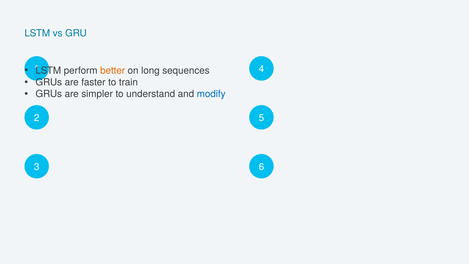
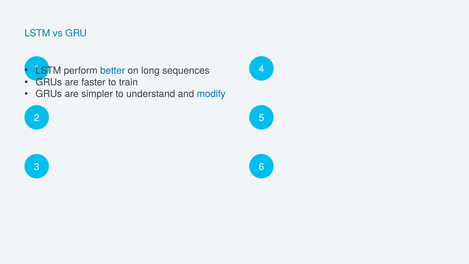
better colour: orange -> blue
